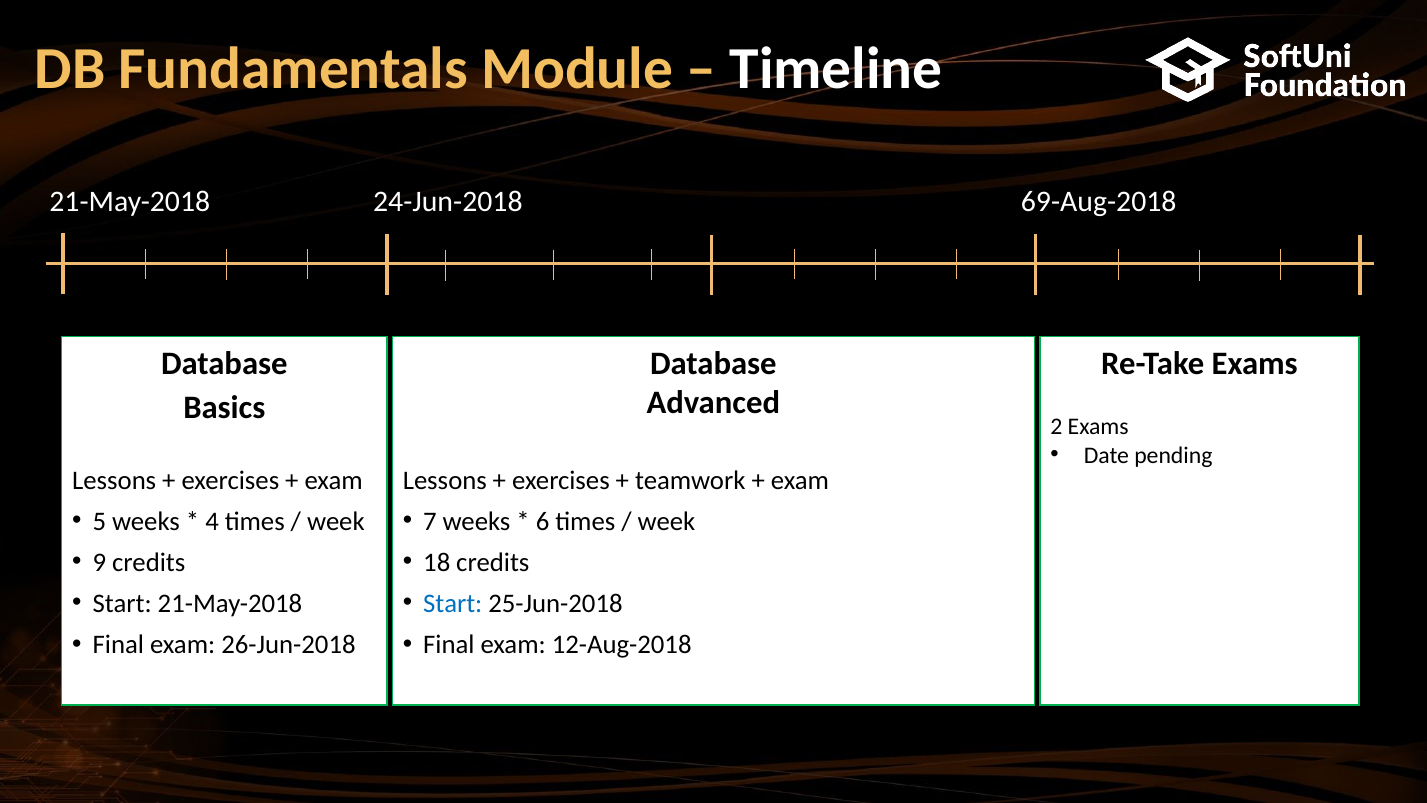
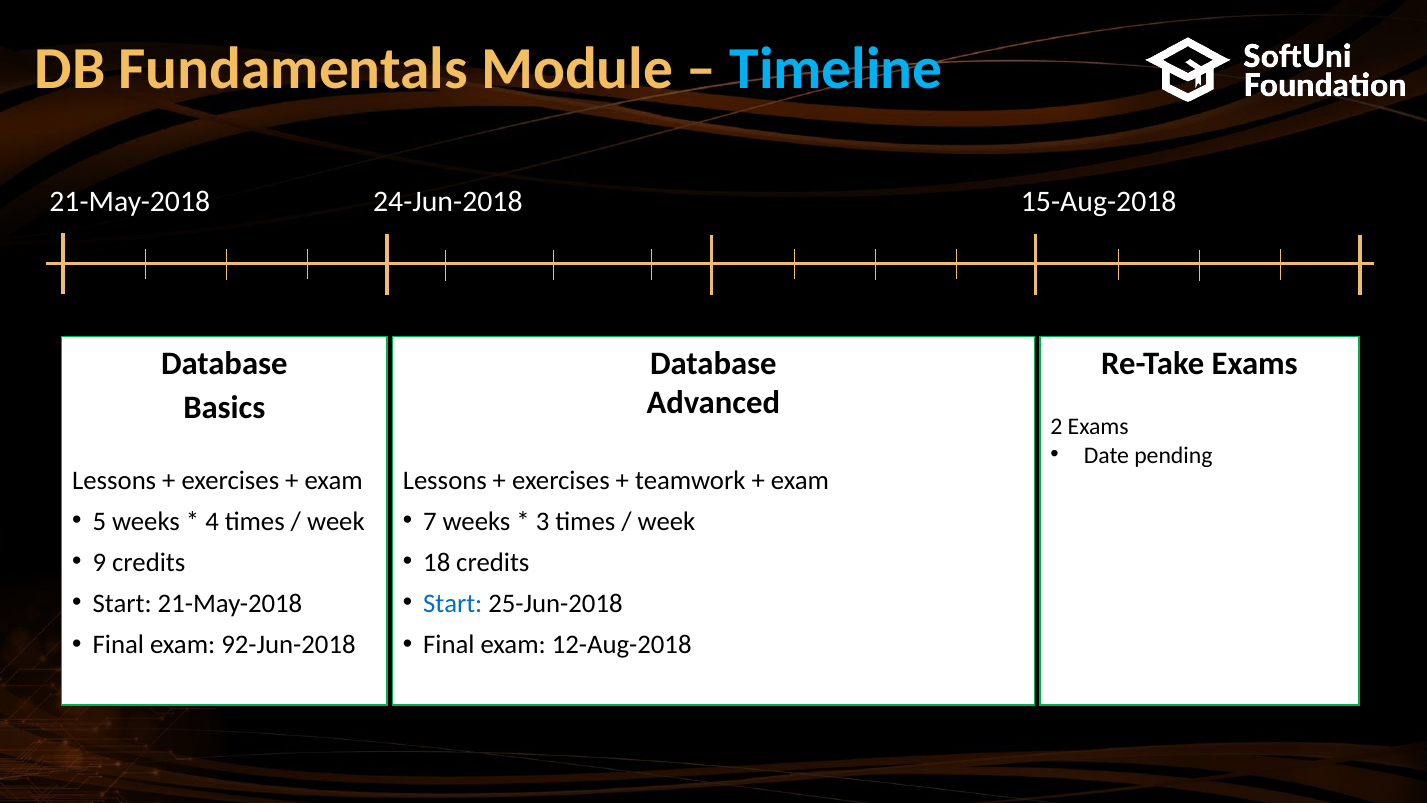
Timeline colour: white -> light blue
69-Aug-2018: 69-Aug-2018 -> 15-Aug-2018
6: 6 -> 3
26-Jun-2018: 26-Jun-2018 -> 92-Jun-2018
